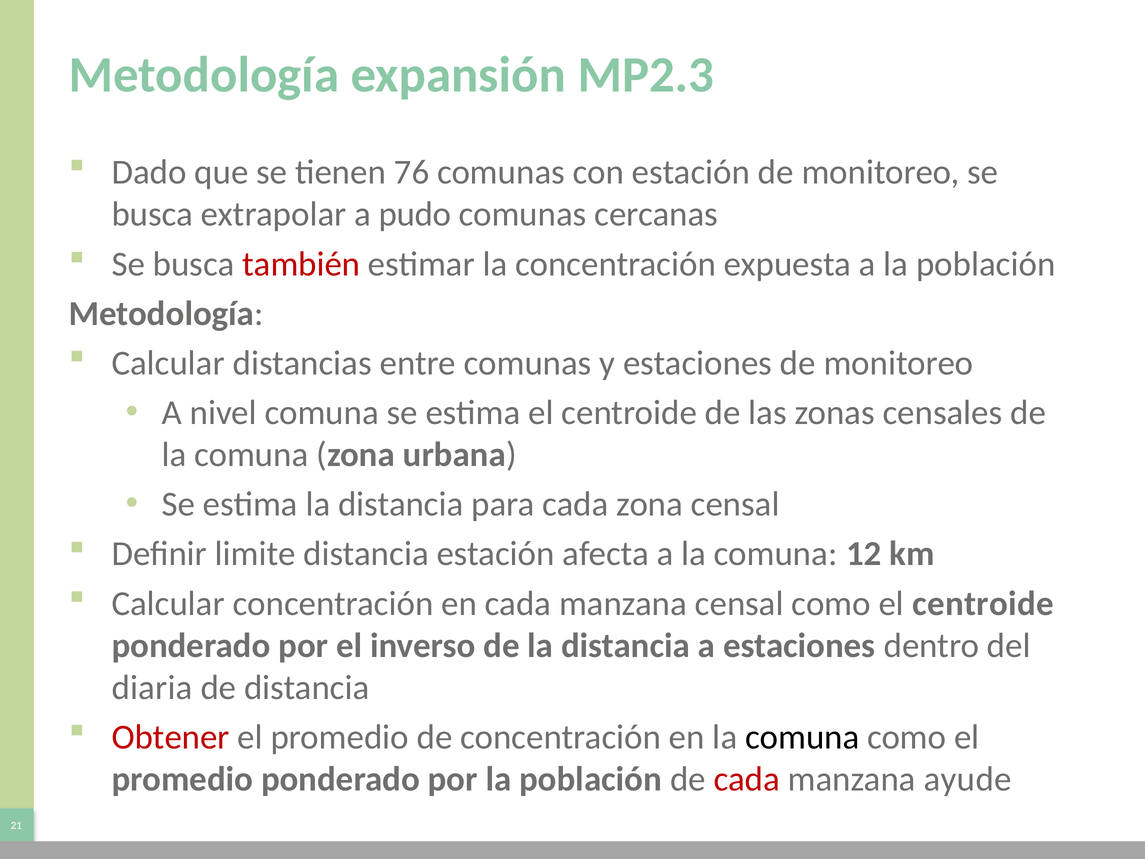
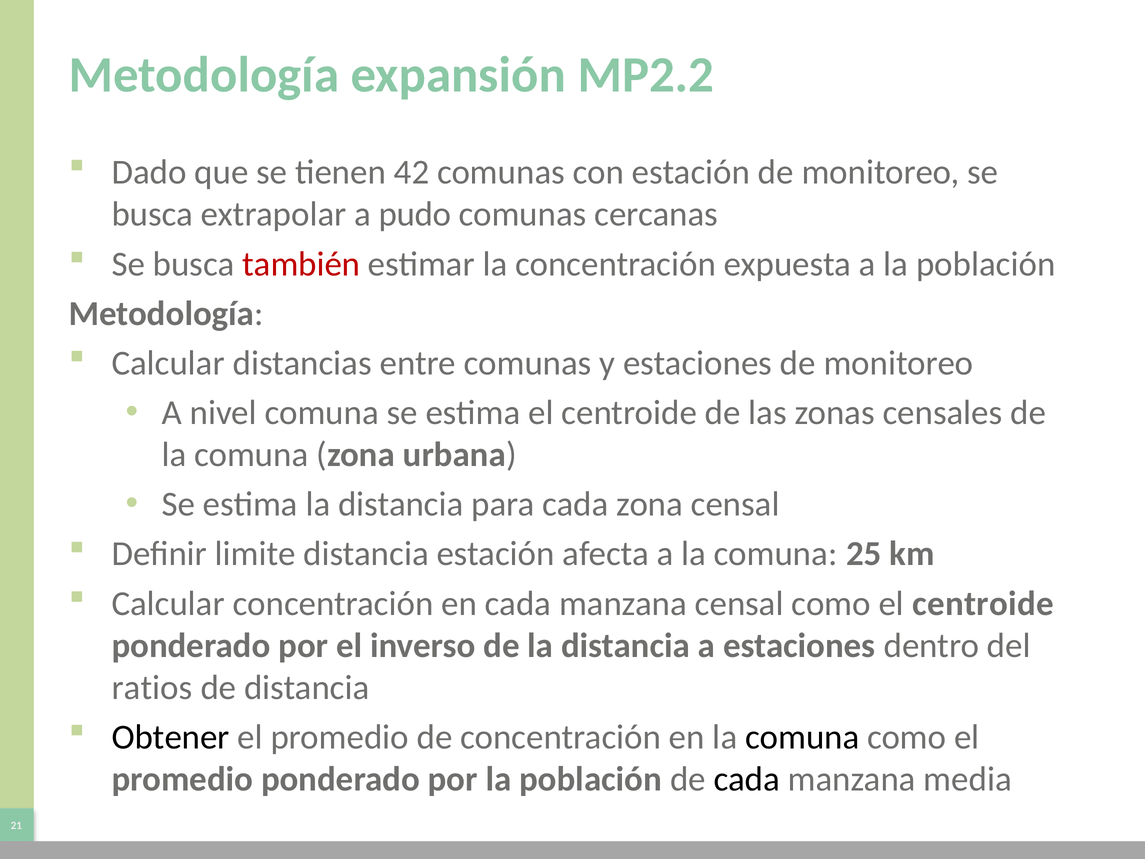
MP2.3: MP2.3 -> MP2.2
76: 76 -> 42
12: 12 -> 25
diaria: diaria -> ratios
Obtener colour: red -> black
cada at (747, 779) colour: red -> black
ayude: ayude -> media
